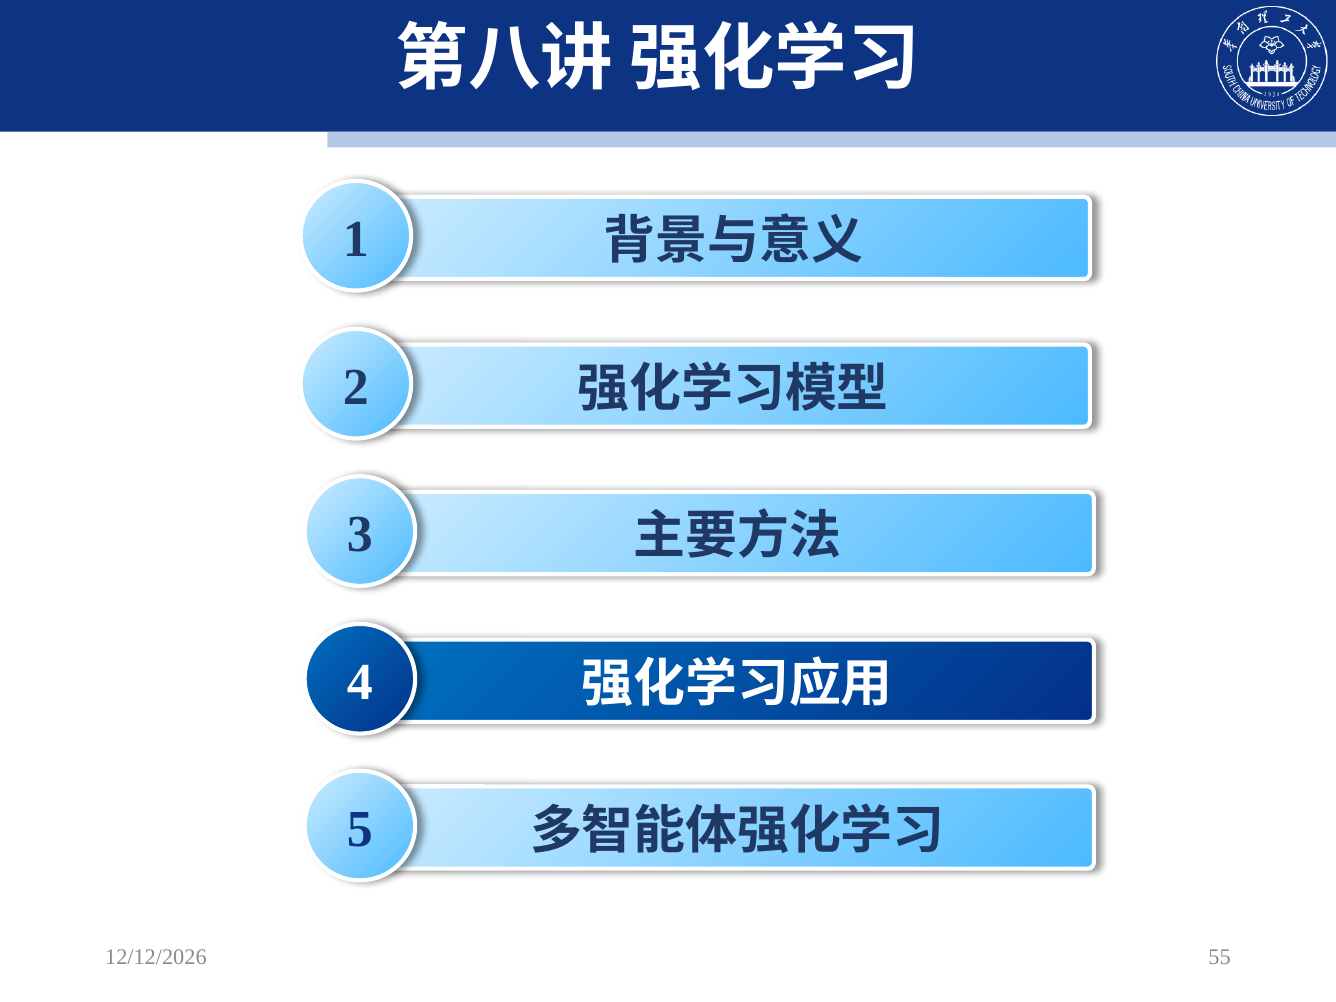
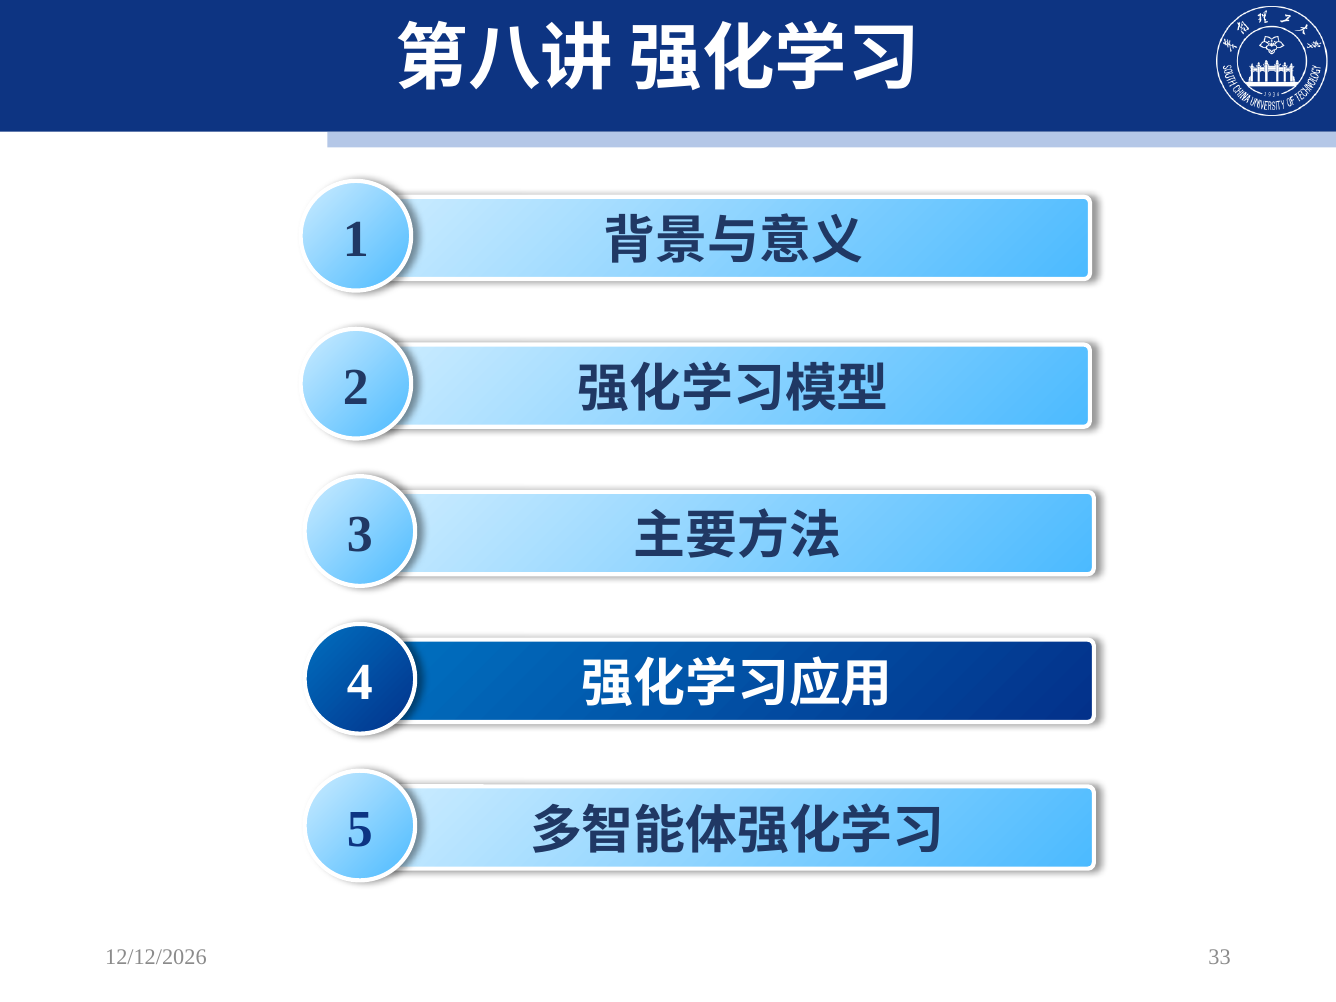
55: 55 -> 33
